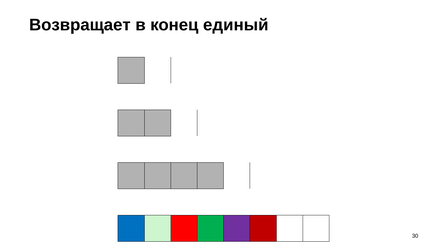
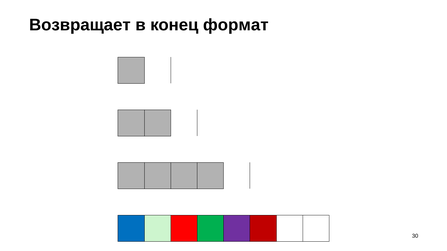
единый: единый -> формат
